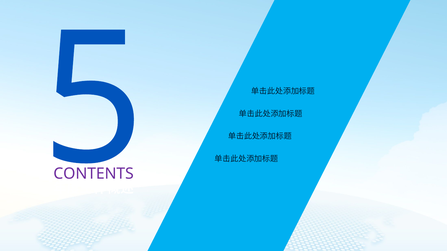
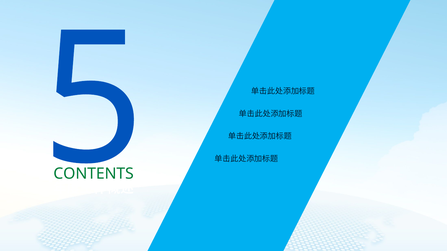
CONTENTS colour: purple -> green
